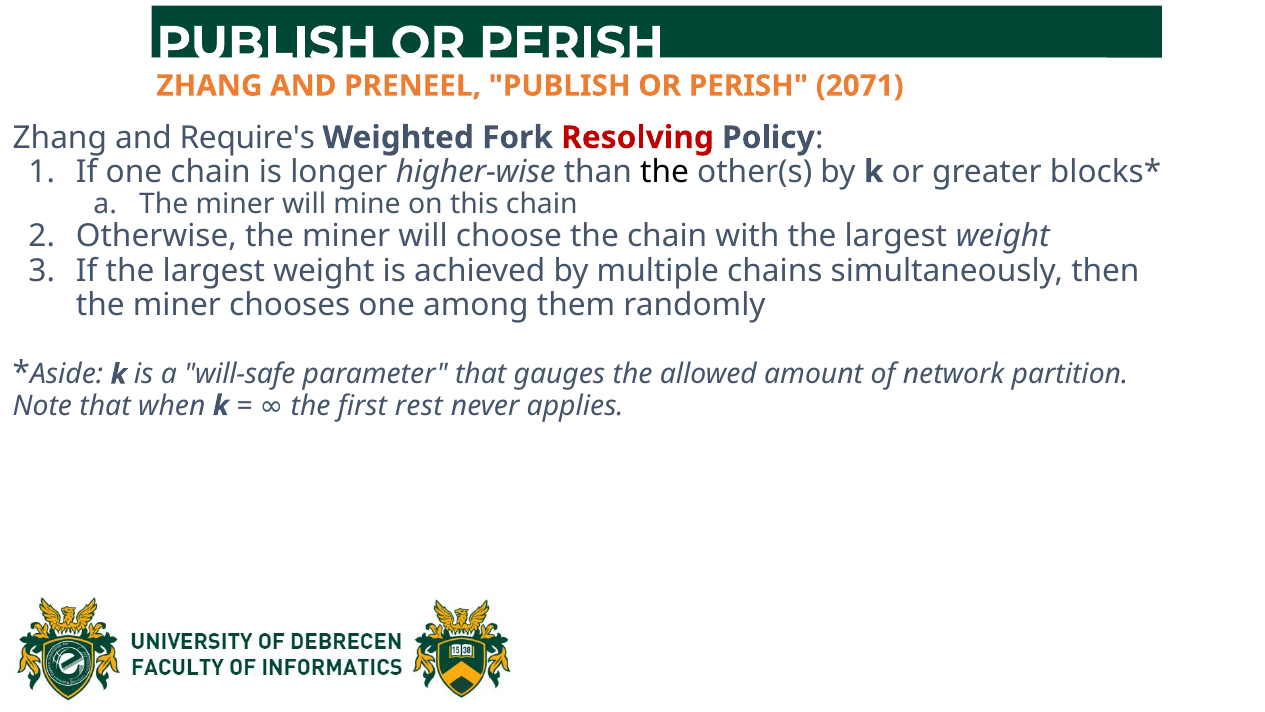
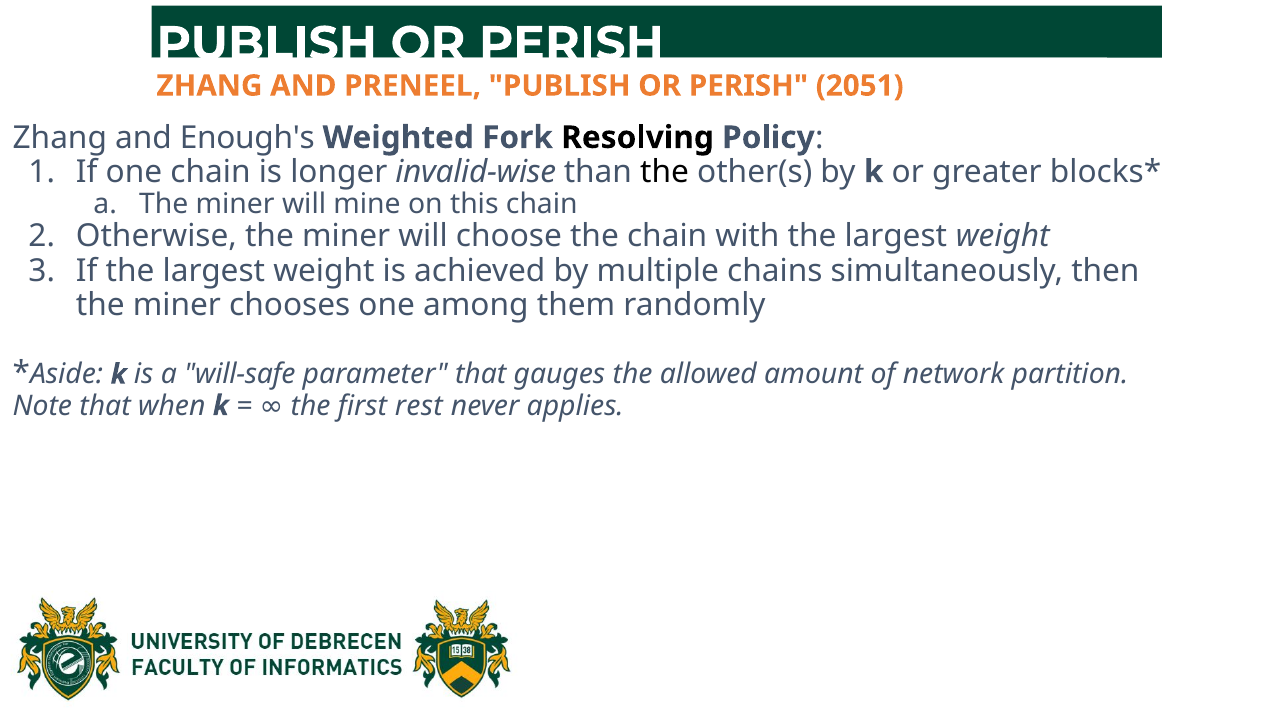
2071: 2071 -> 2051
Require's: Require's -> Enough's
Resolving colour: red -> black
higher-wise: higher-wise -> invalid-wise
